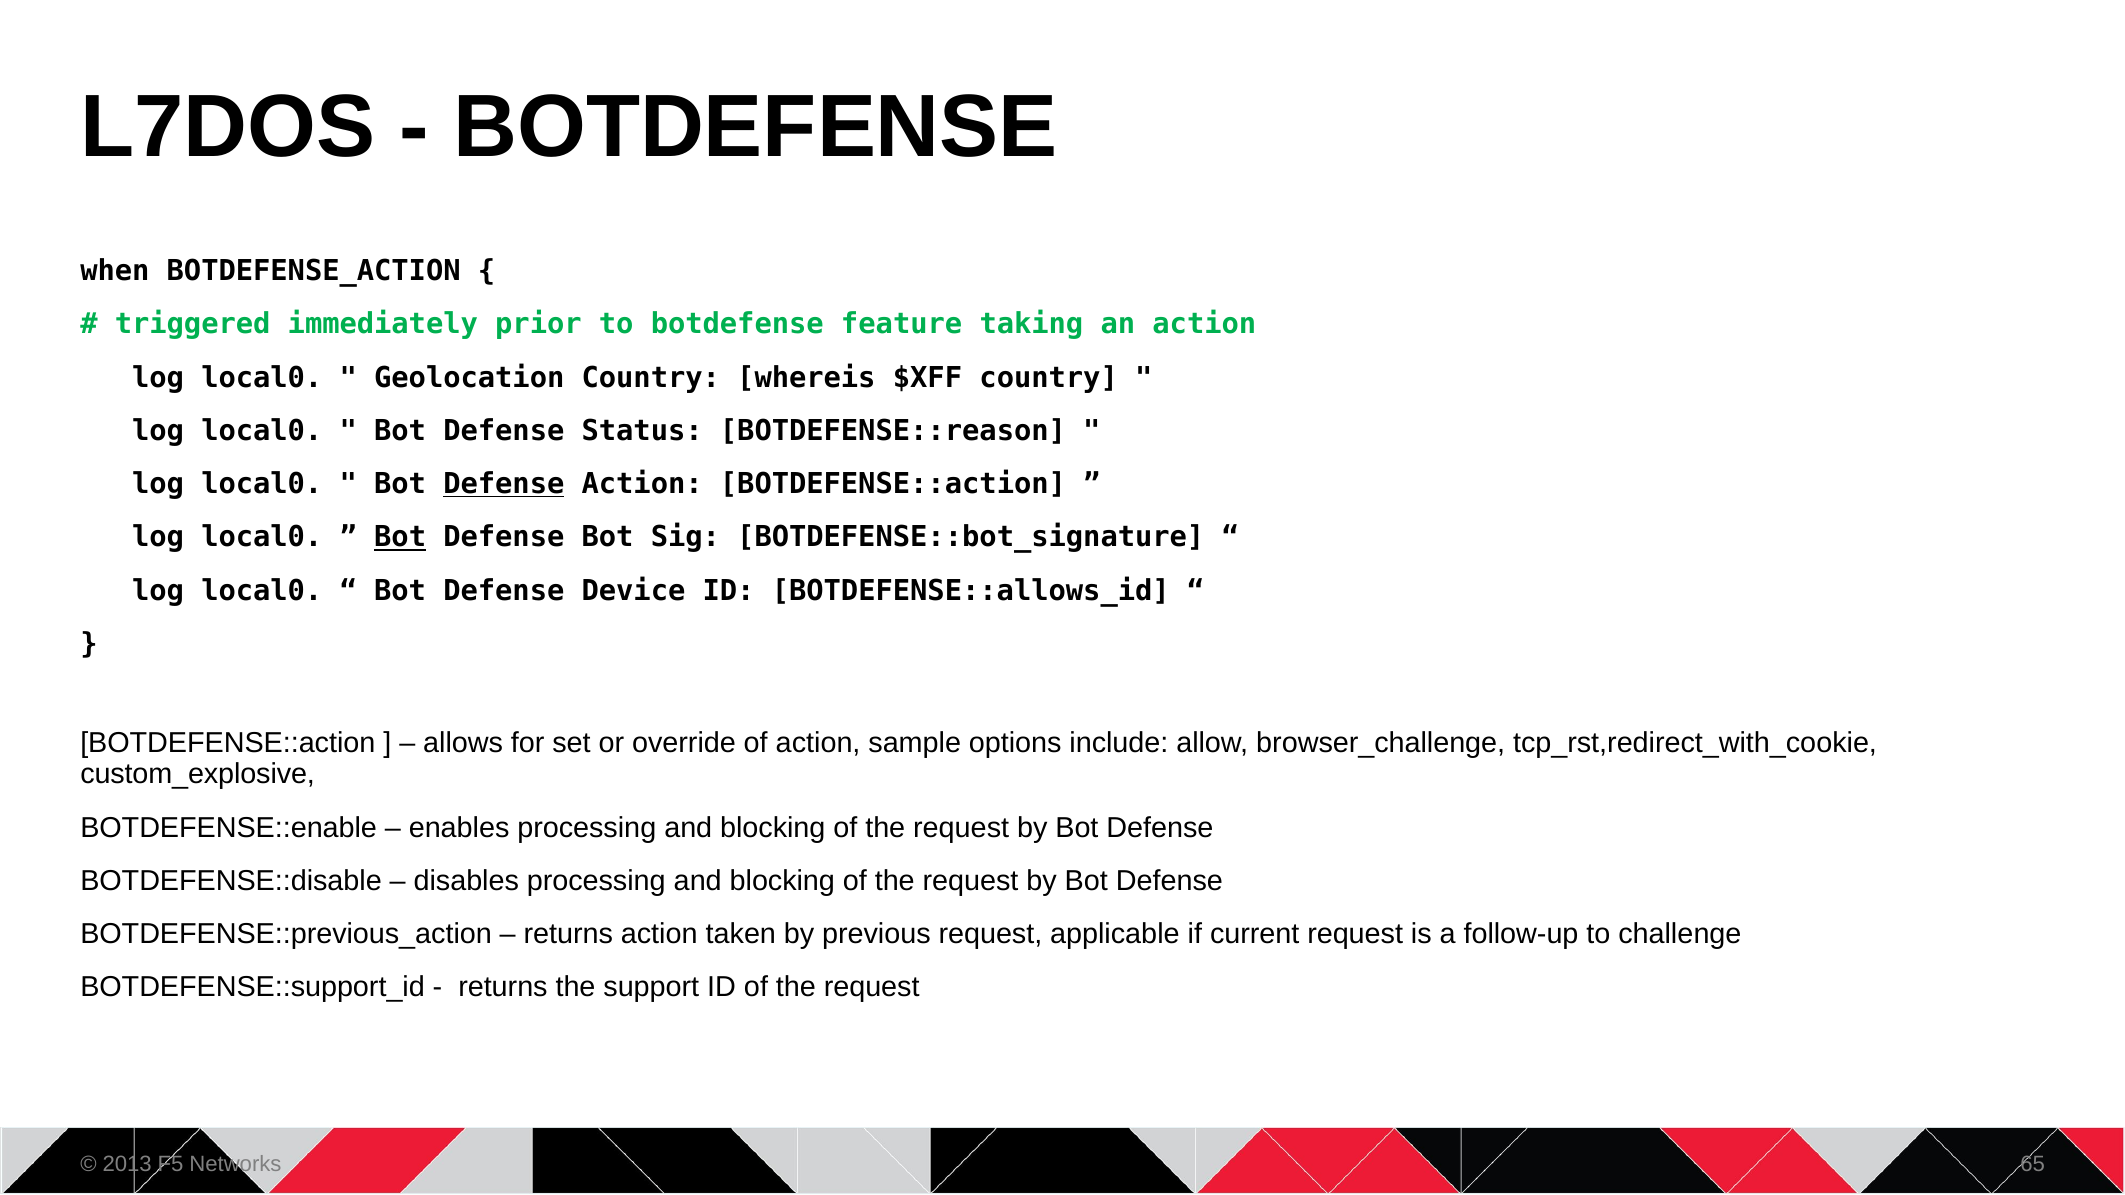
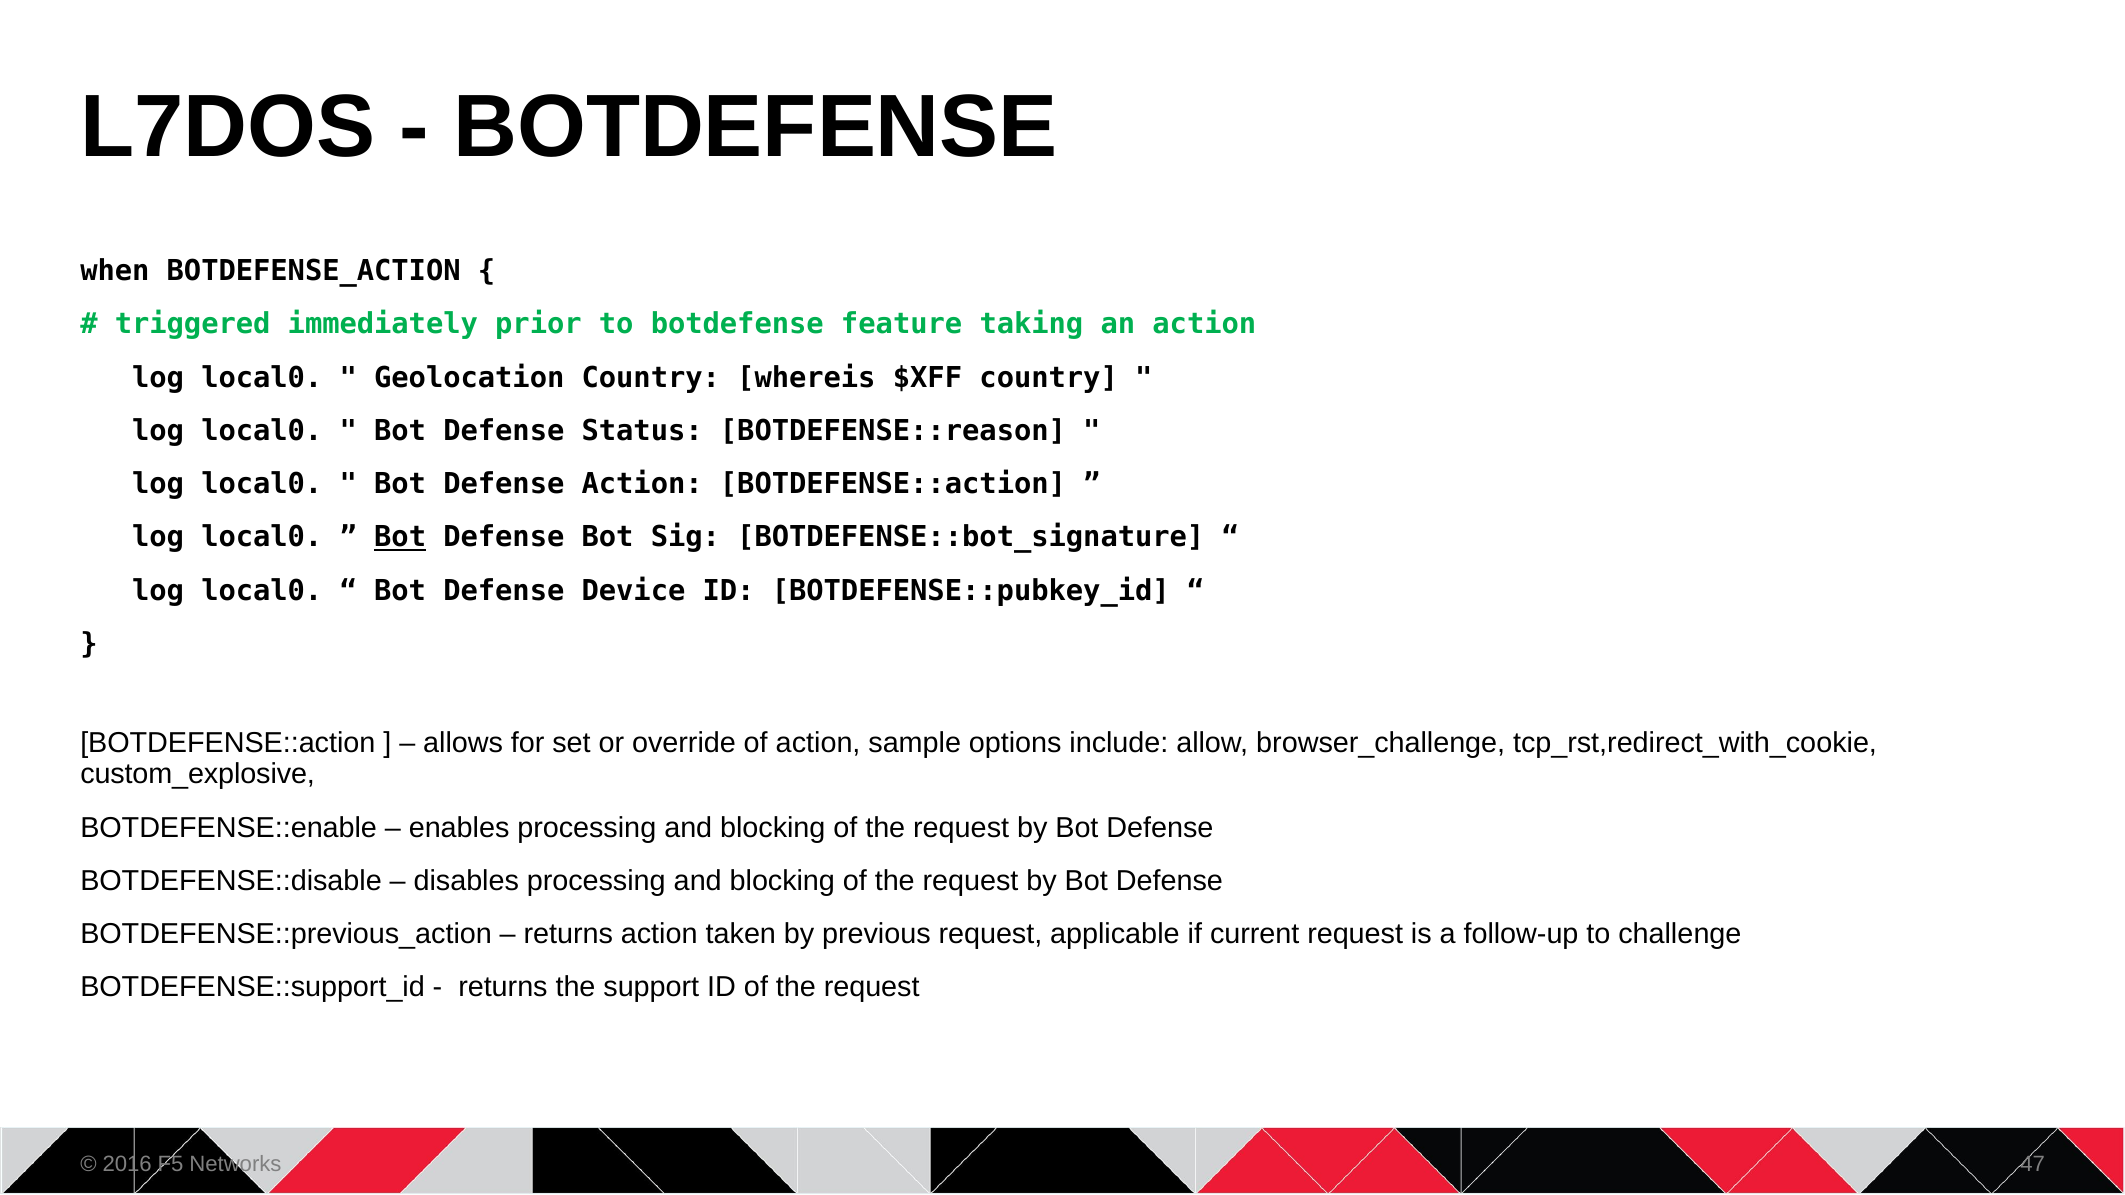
Defense at (504, 484) underline: present -> none
BOTDEFENSE::allows_id: BOTDEFENSE::allows_id -> BOTDEFENSE::pubkey_id
2013: 2013 -> 2016
65: 65 -> 47
